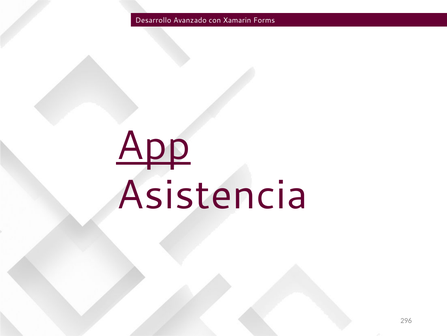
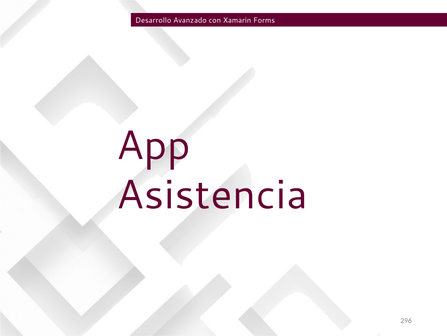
App underline: present -> none
